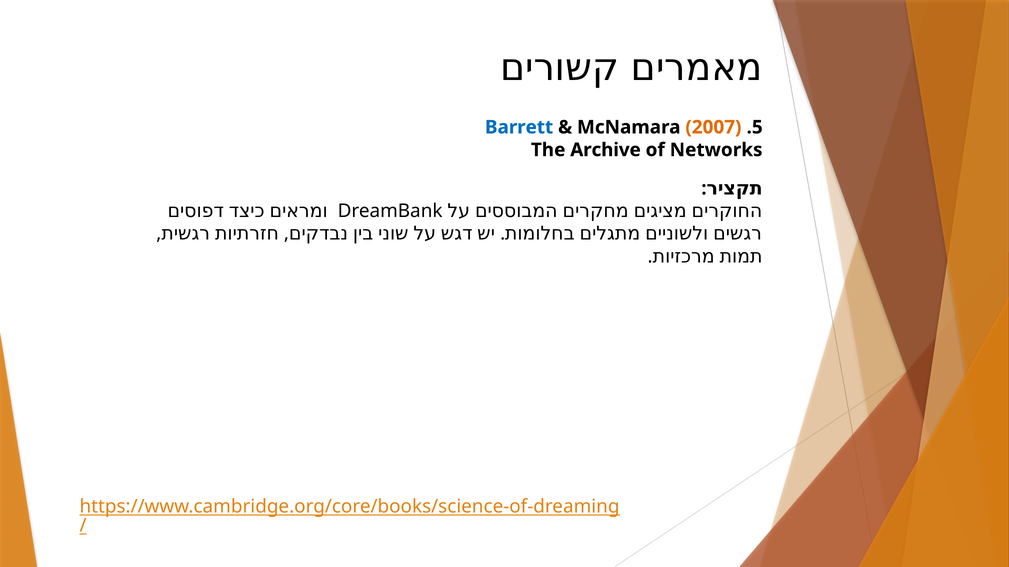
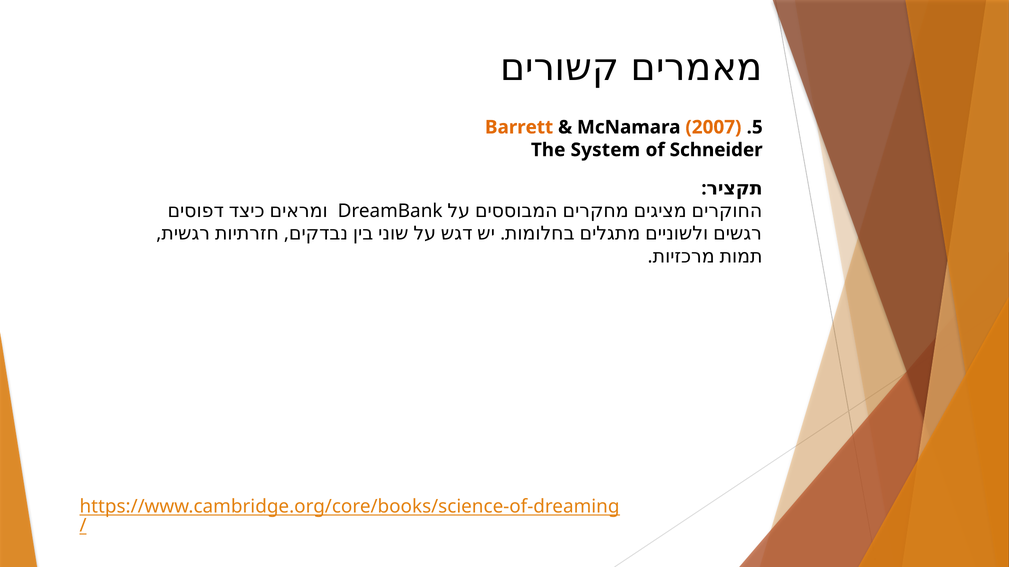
Barrett colour: blue -> orange
Archive: Archive -> System
Networks: Networks -> Schneider
